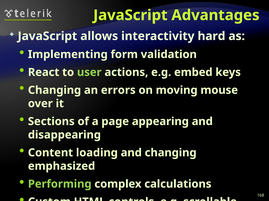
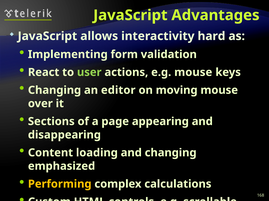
e.g embed: embed -> mouse
errors: errors -> editor
Performing colour: light green -> yellow
